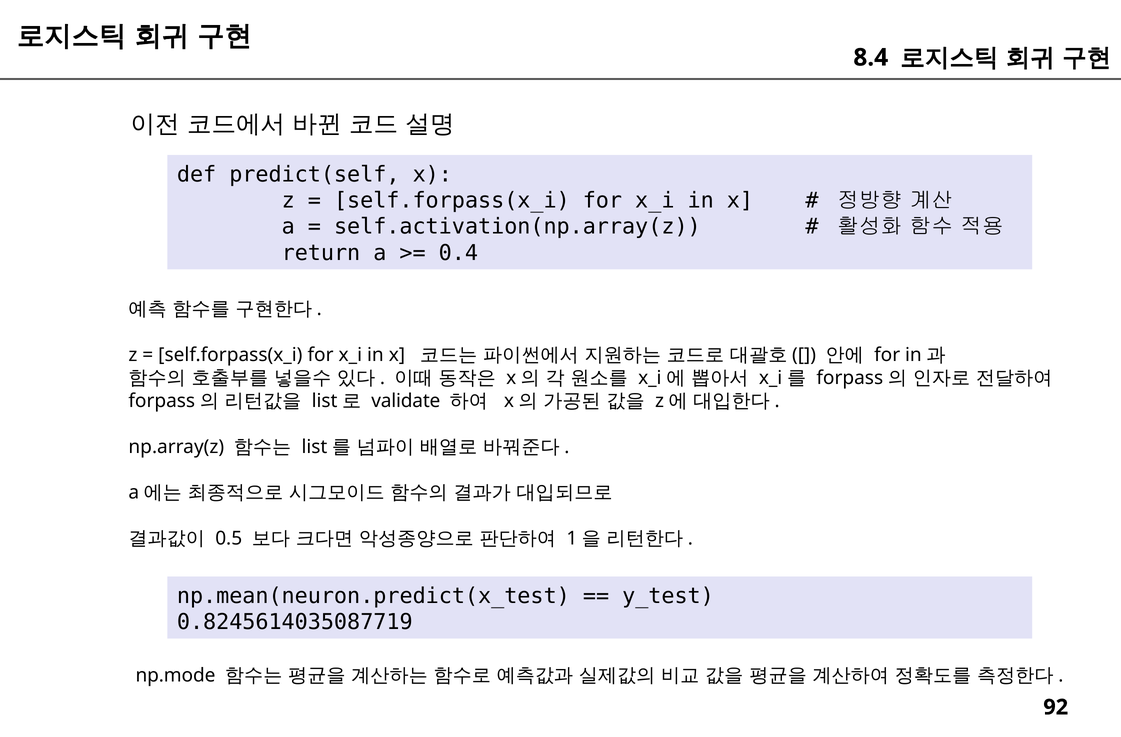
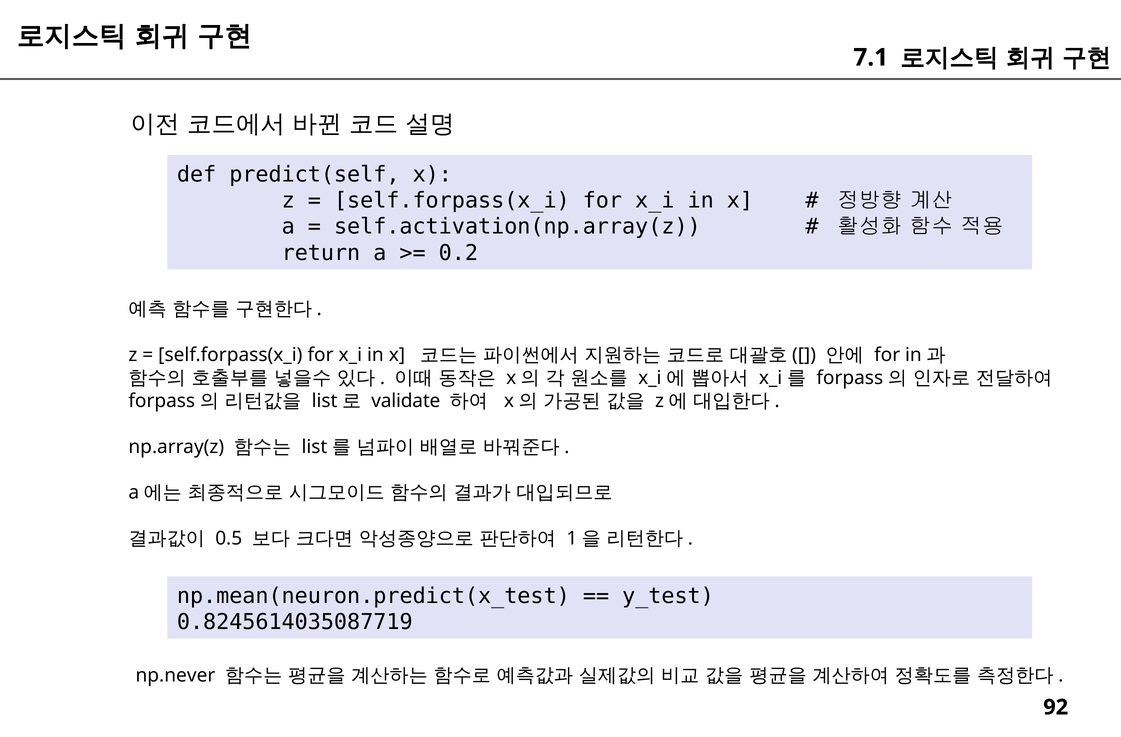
8.4: 8.4 -> 7.1
0.4: 0.4 -> 0.2
np.mode: np.mode -> np.never
